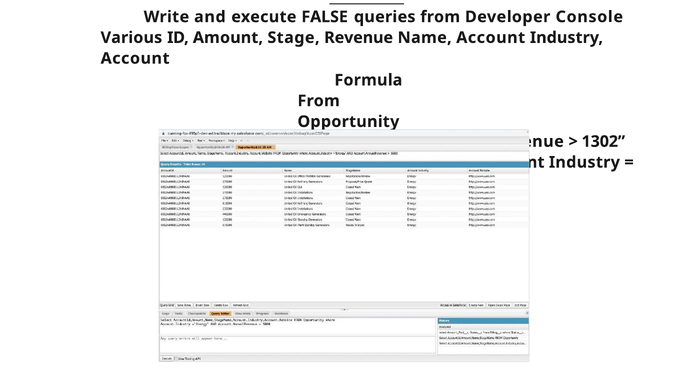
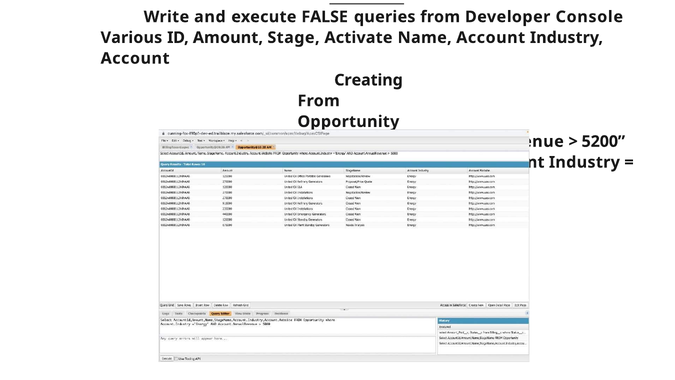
Stage Revenue: Revenue -> Activate
Formula: Formula -> Creating
1302: 1302 -> 5200
